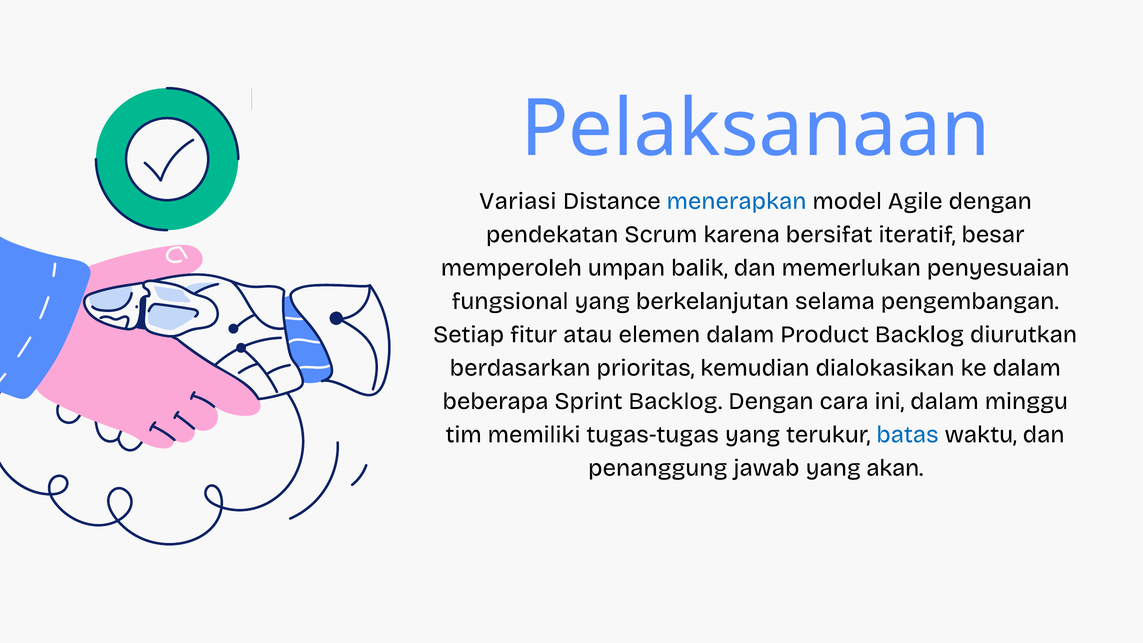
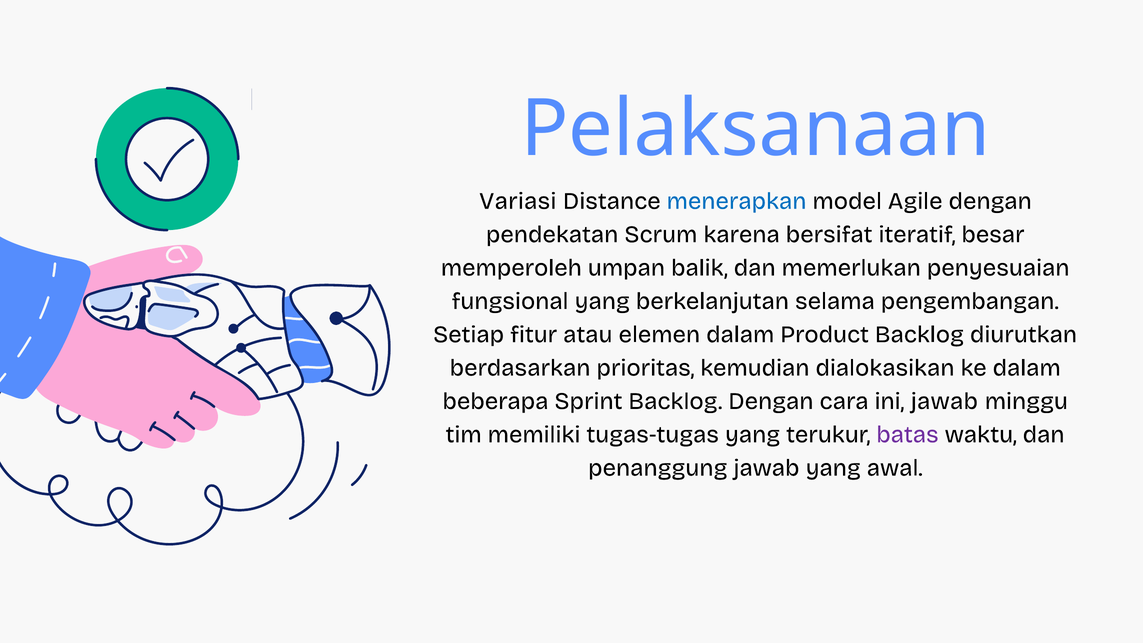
ini dalam: dalam -> jawab
batas colour: blue -> purple
akan: akan -> awal
